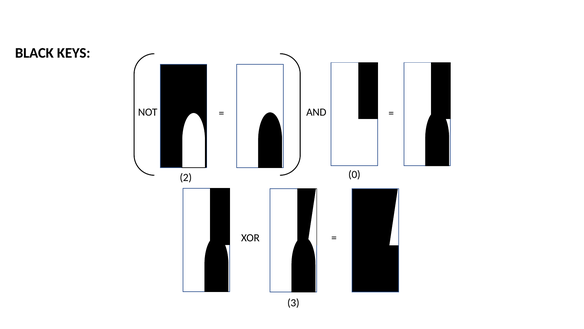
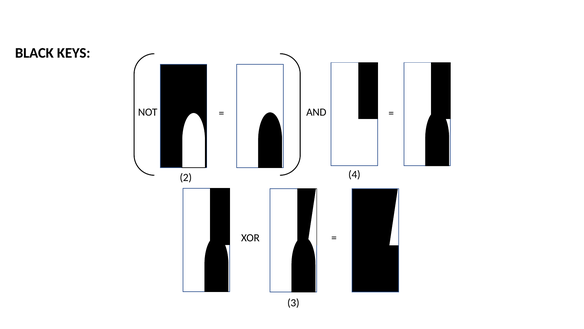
0: 0 -> 4
